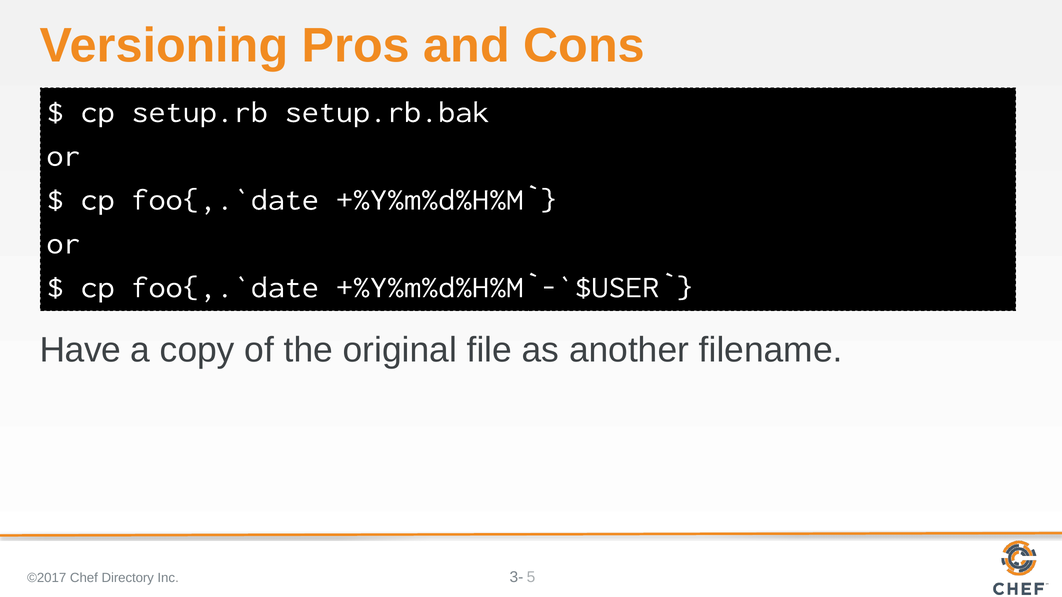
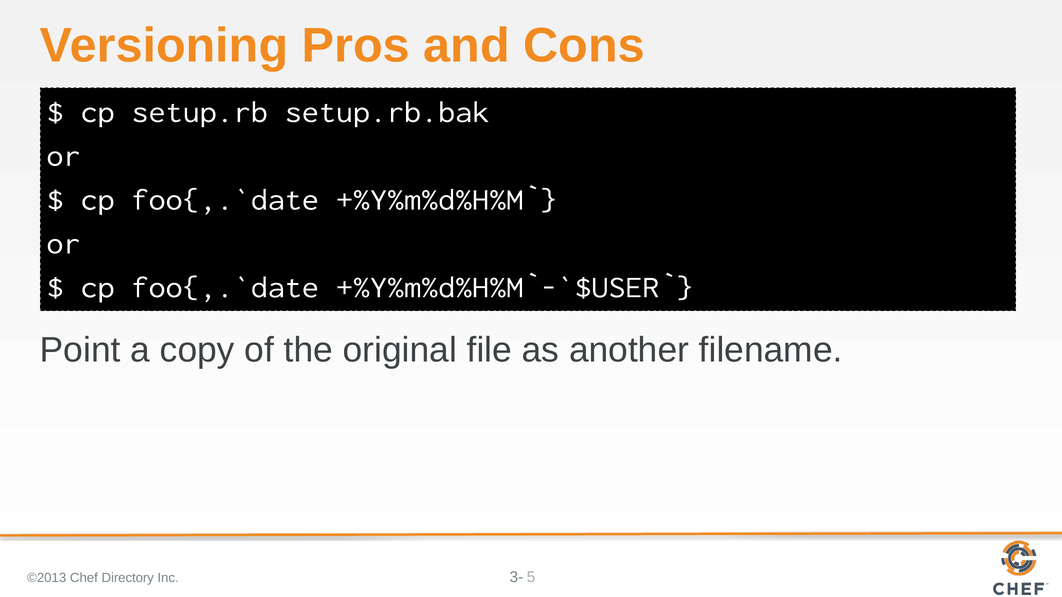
Have: Have -> Point
©2017: ©2017 -> ©2013
